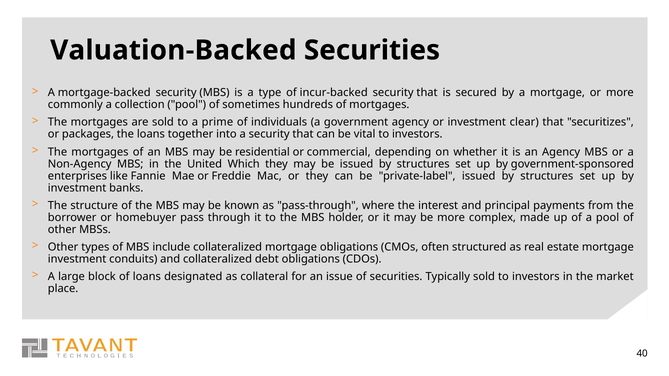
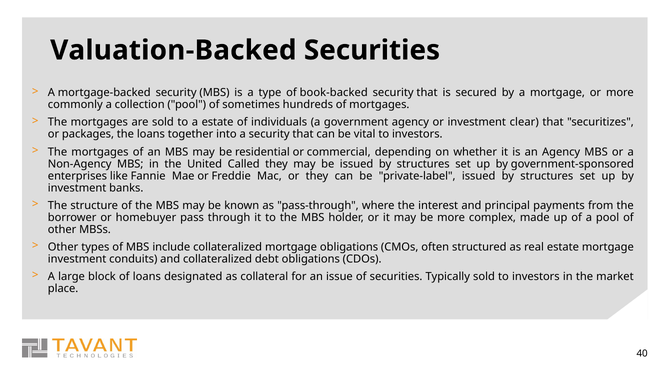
incur-backed: incur-backed -> book-backed
a prime: prime -> estate
Which: Which -> Called
